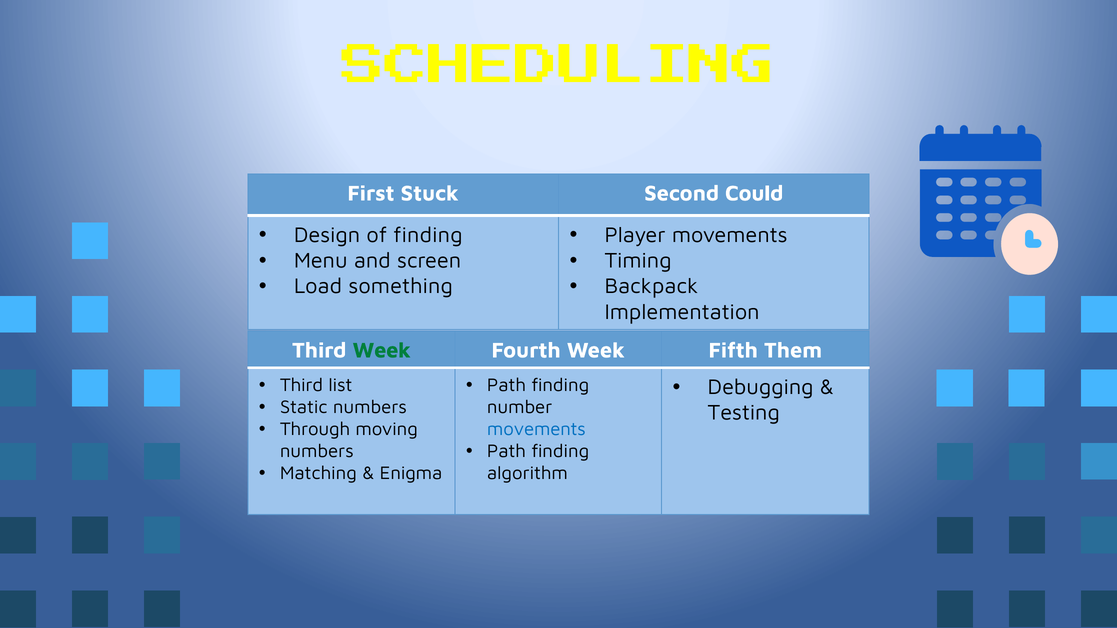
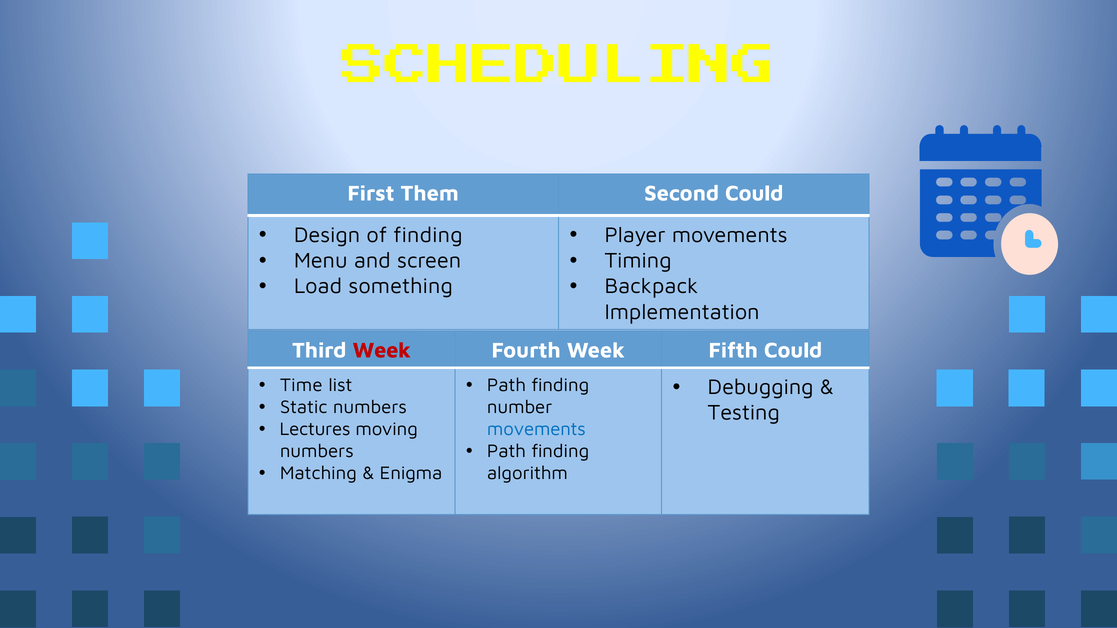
Stuck: Stuck -> Them
Week at (382, 350) colour: green -> red
Fifth Them: Them -> Could
Third at (301, 385): Third -> Time
Through: Through -> Lectures
